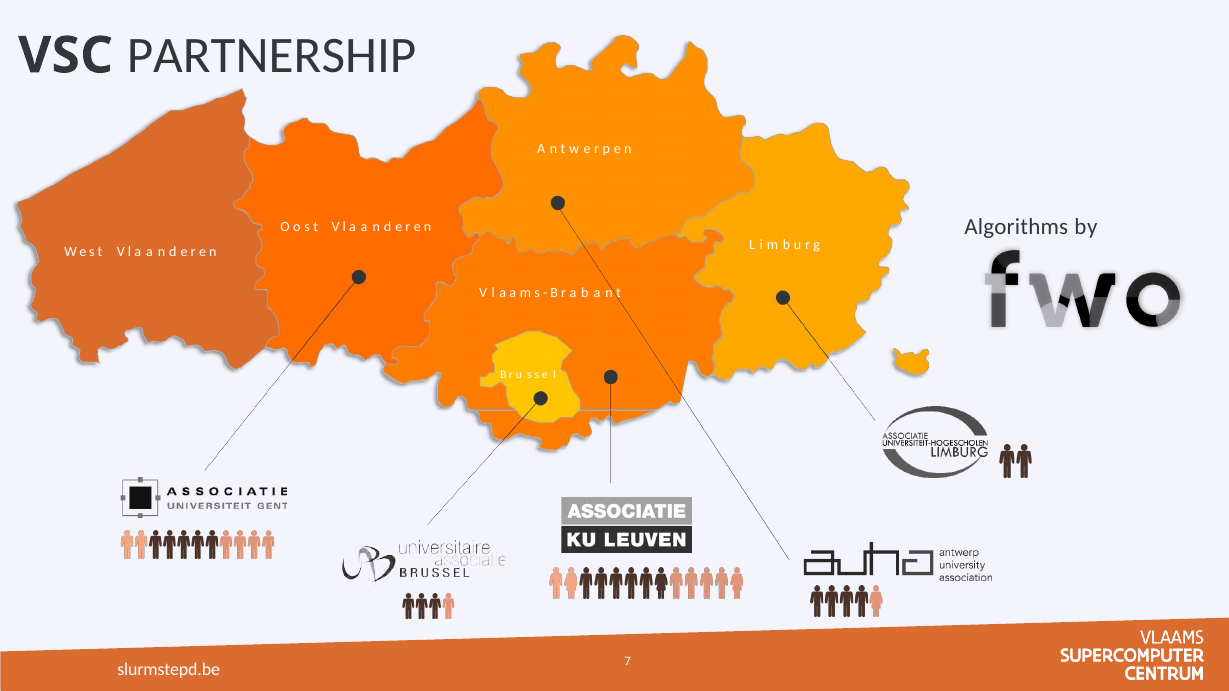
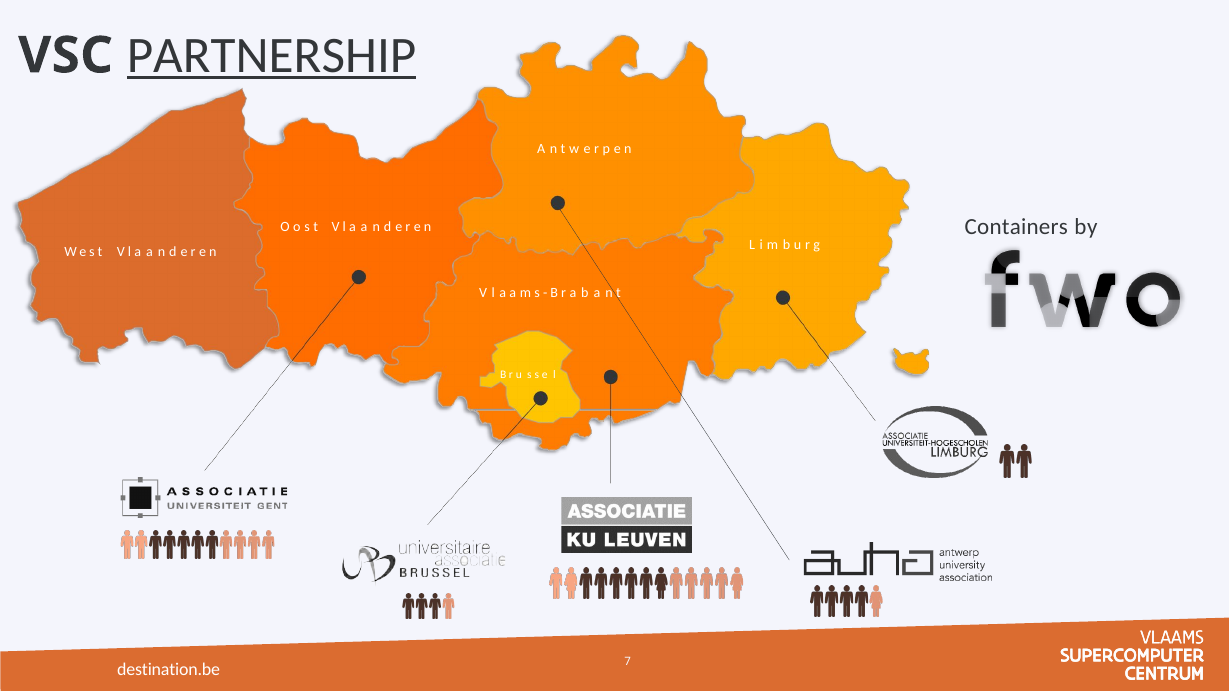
PARTNERSHIP underline: none -> present
Algorithms: Algorithms -> Containers
slurmstepd.be: slurmstepd.be -> destination.be
